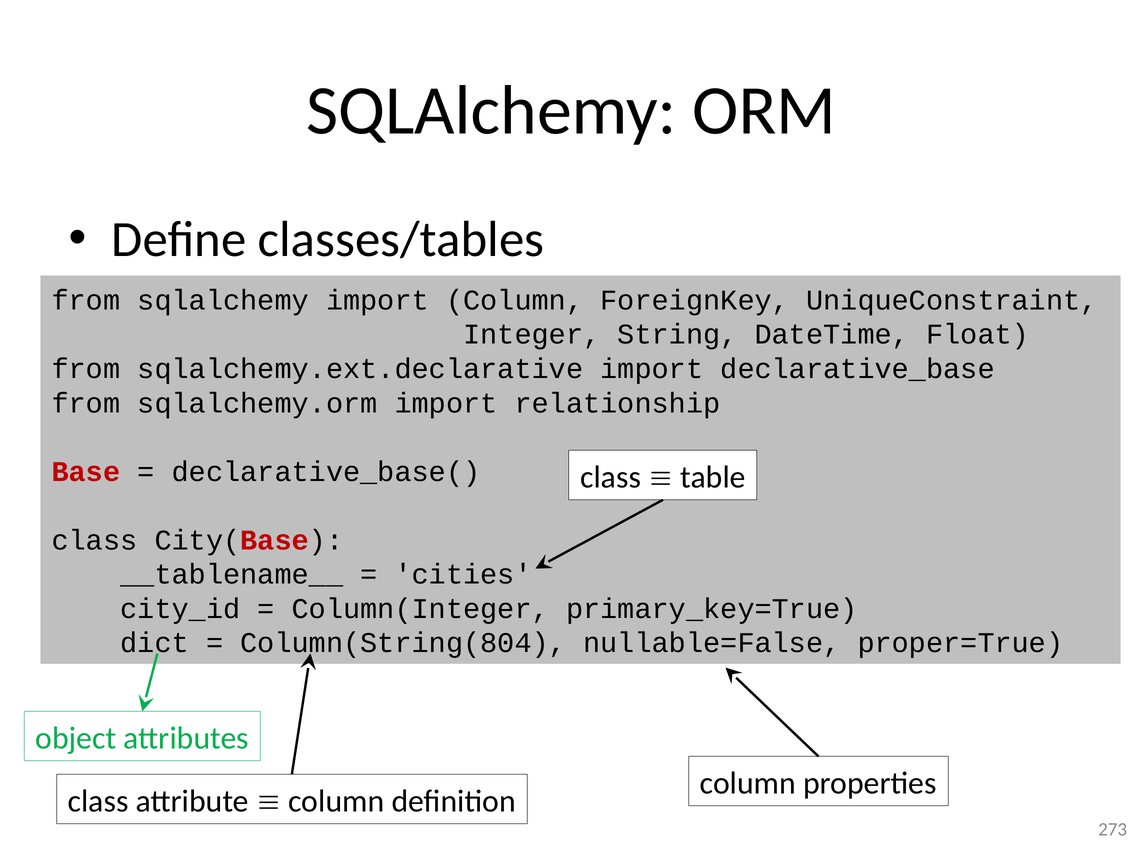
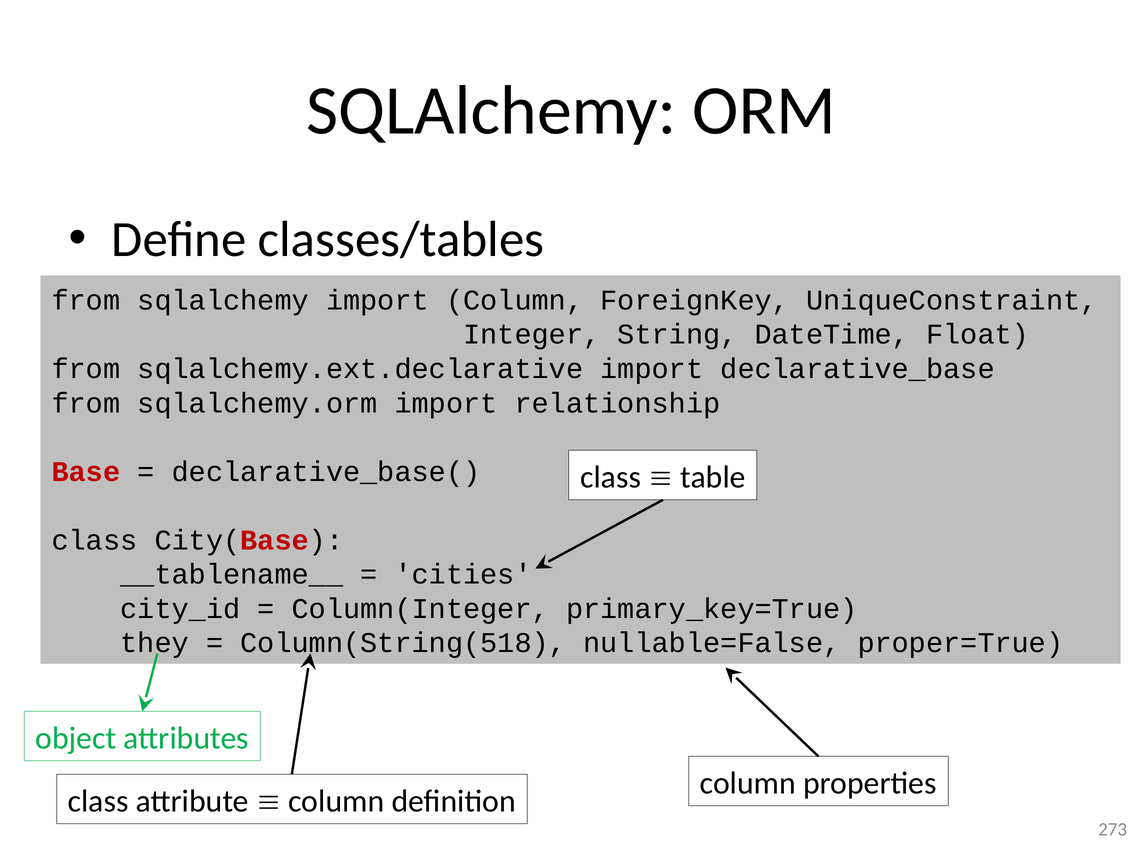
dict: dict -> they
Column(String(804: Column(String(804 -> Column(String(518
